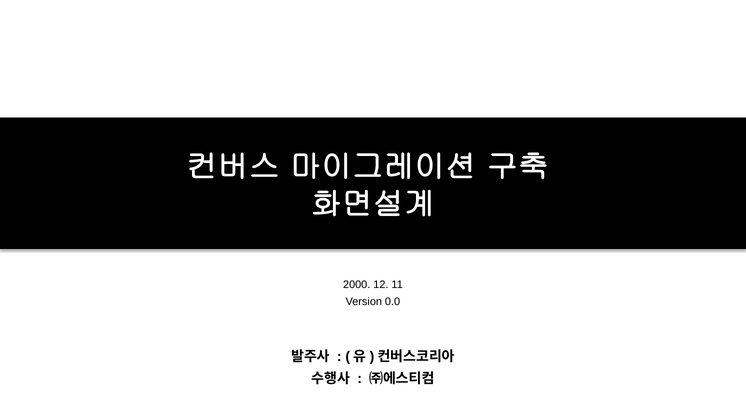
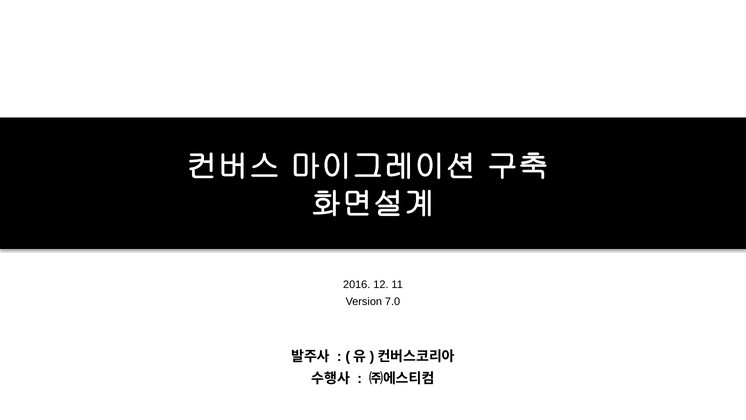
2000: 2000 -> 2016
0.0: 0.0 -> 7.0
